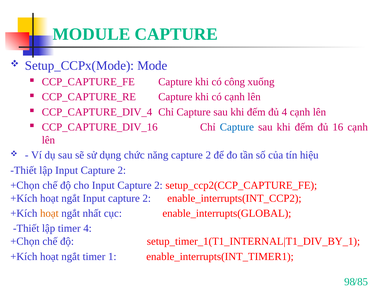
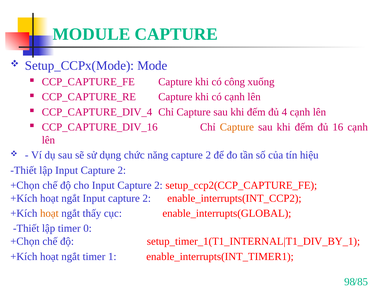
Capture at (237, 127) colour: blue -> orange
nhất: nhất -> thấy
timer 4: 4 -> 0
